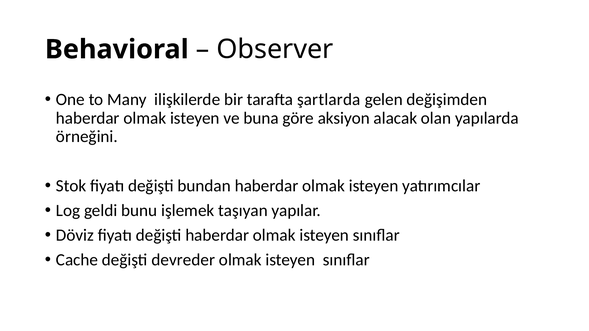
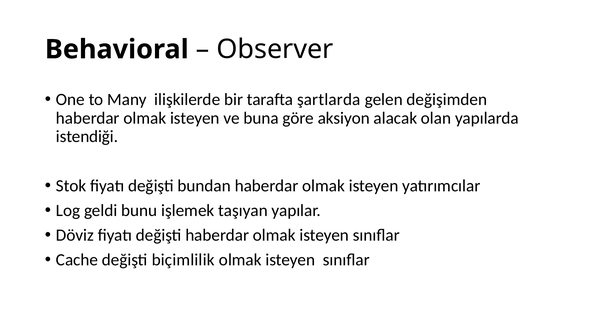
örneğini: örneğini -> istendiği
devreder: devreder -> biçimlilik
